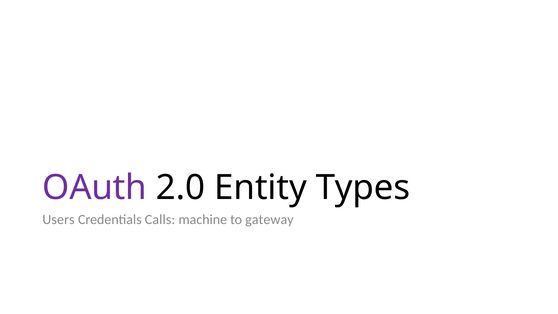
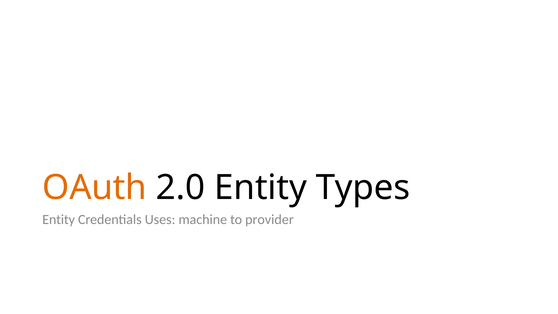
OAuth colour: purple -> orange
Users at (59, 220): Users -> Entity
Calls: Calls -> Uses
gateway: gateway -> provider
